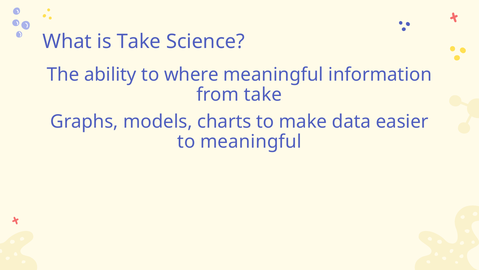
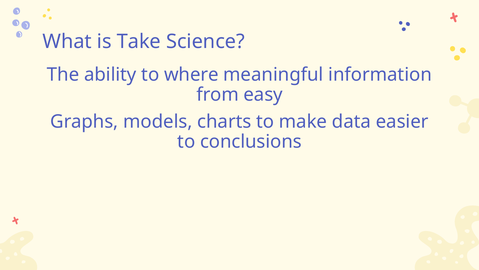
from take: take -> easy
to meaningful: meaningful -> conclusions
